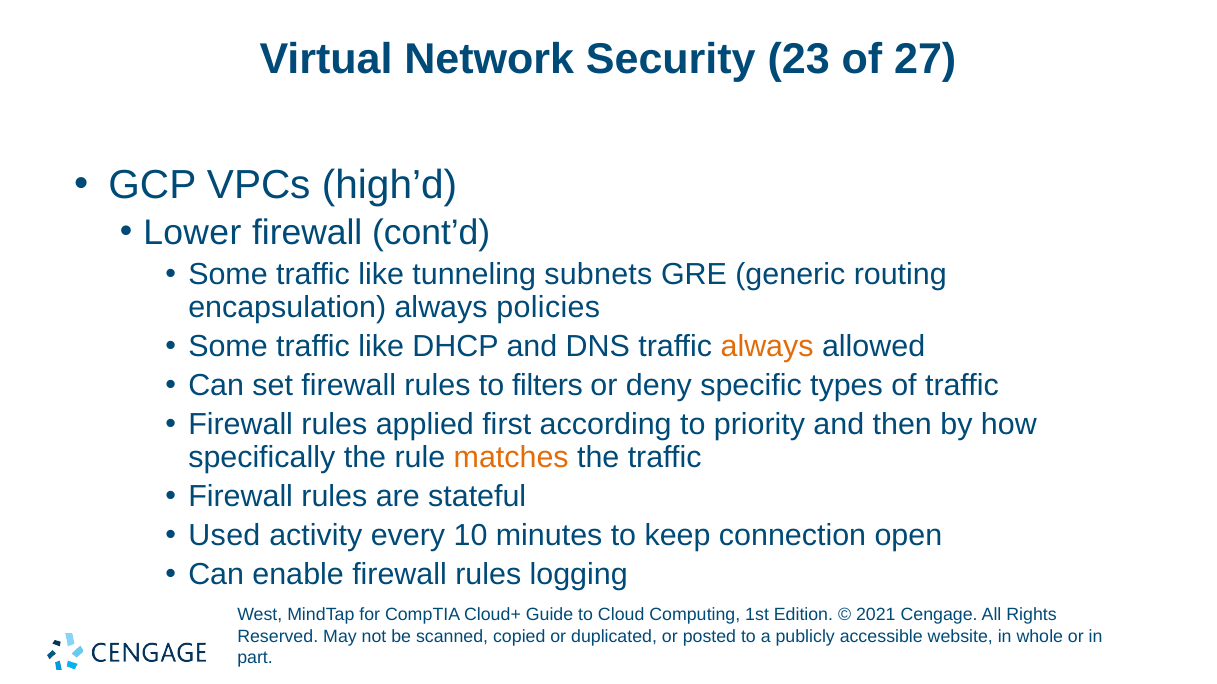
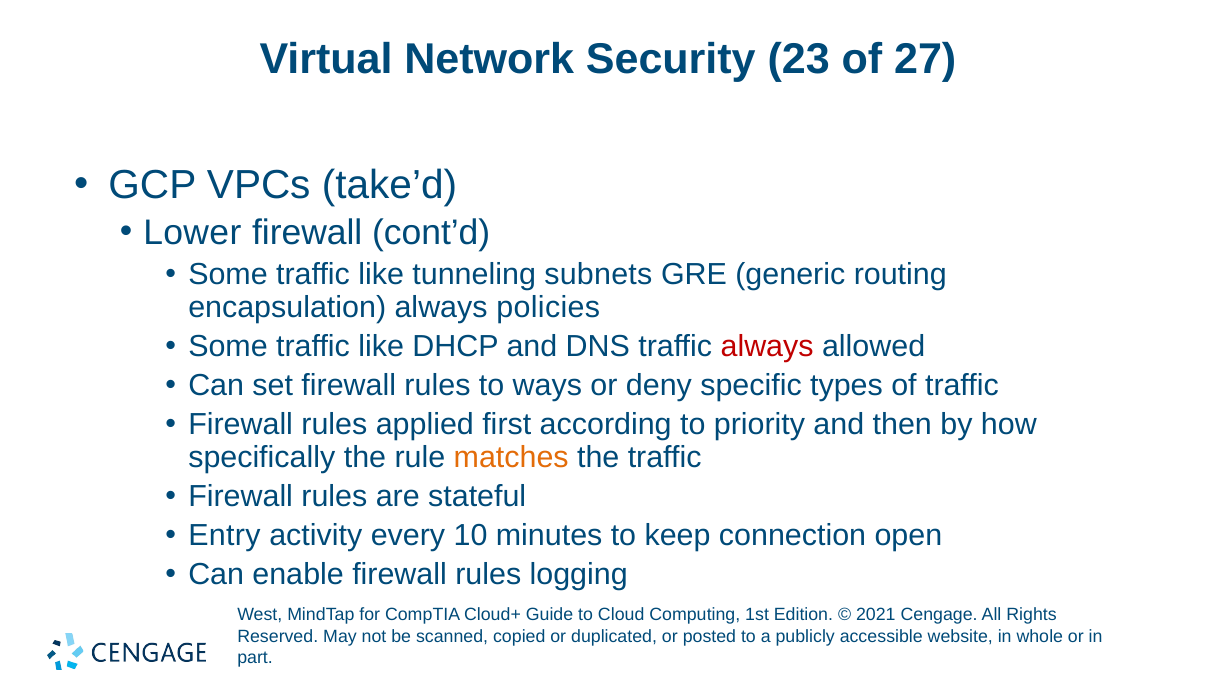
high’d: high’d -> take’d
always at (767, 347) colour: orange -> red
filters: filters -> ways
Used: Used -> Entry
